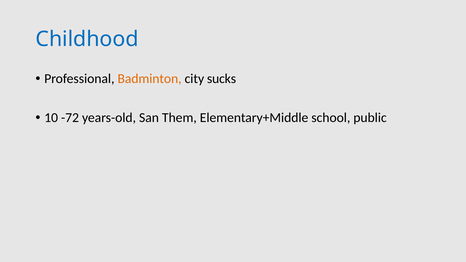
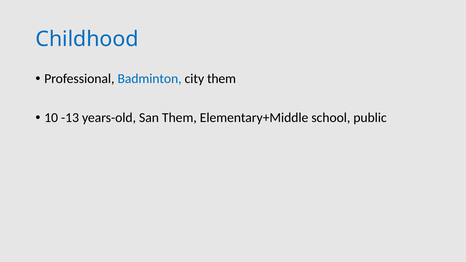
Badminton colour: orange -> blue
city sucks: sucks -> them
-72: -72 -> -13
